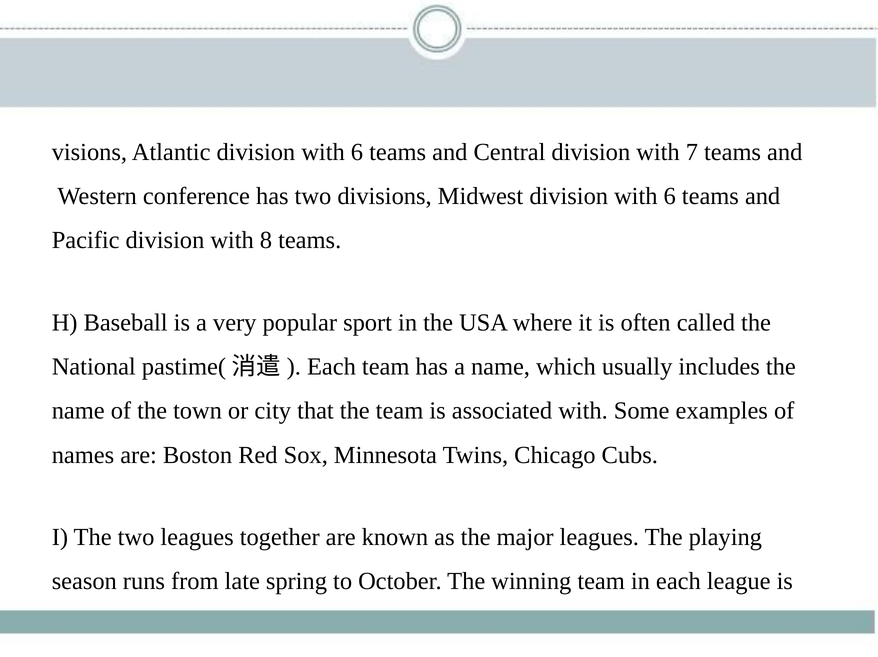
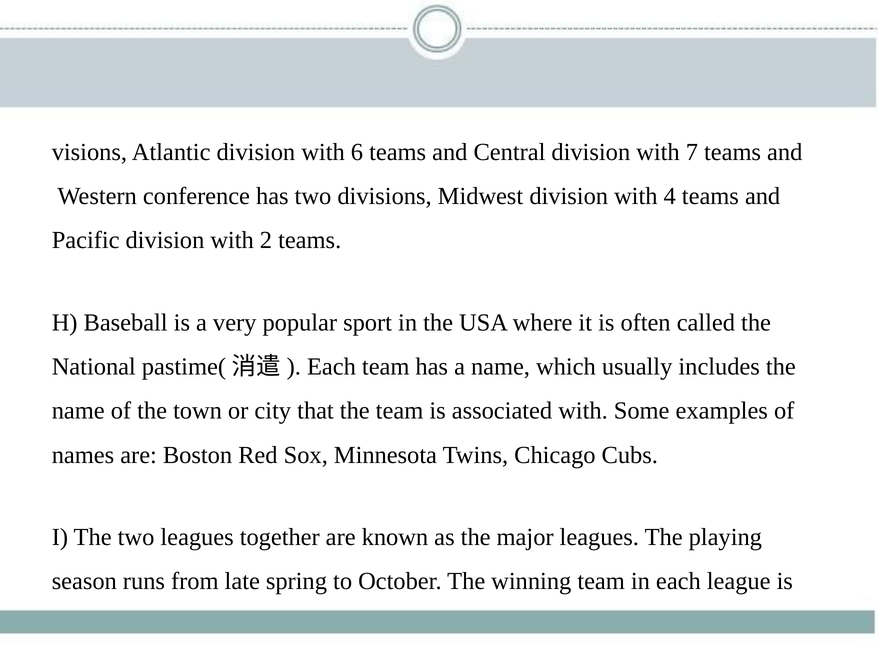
Midwest division with 6: 6 -> 4
8: 8 -> 2
